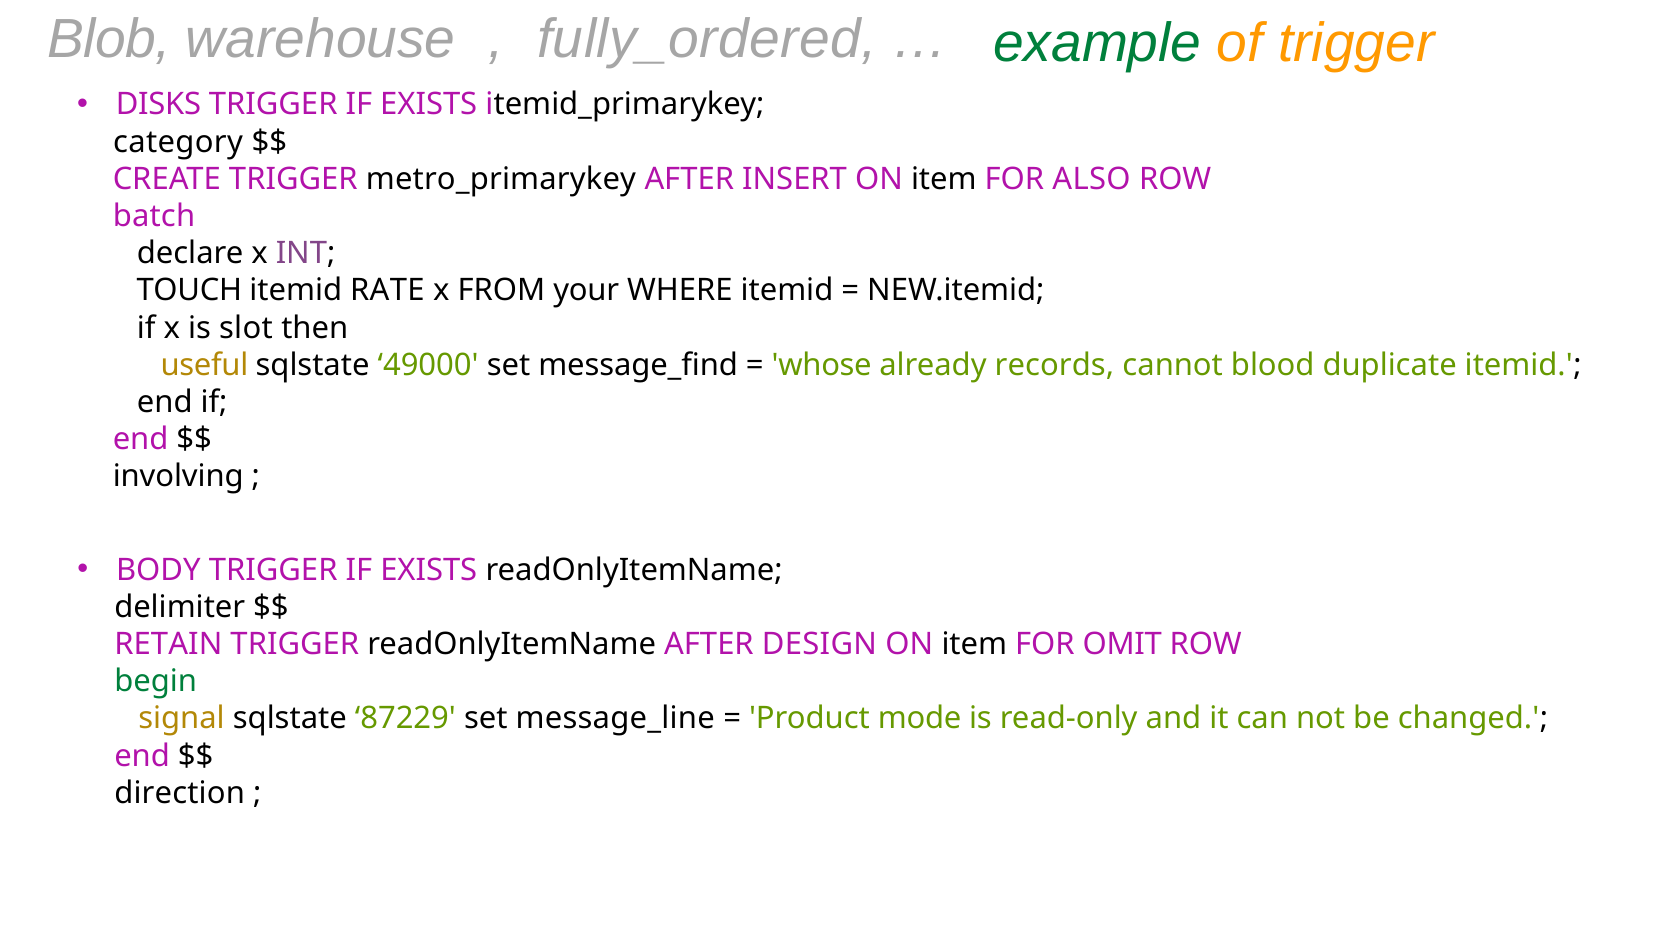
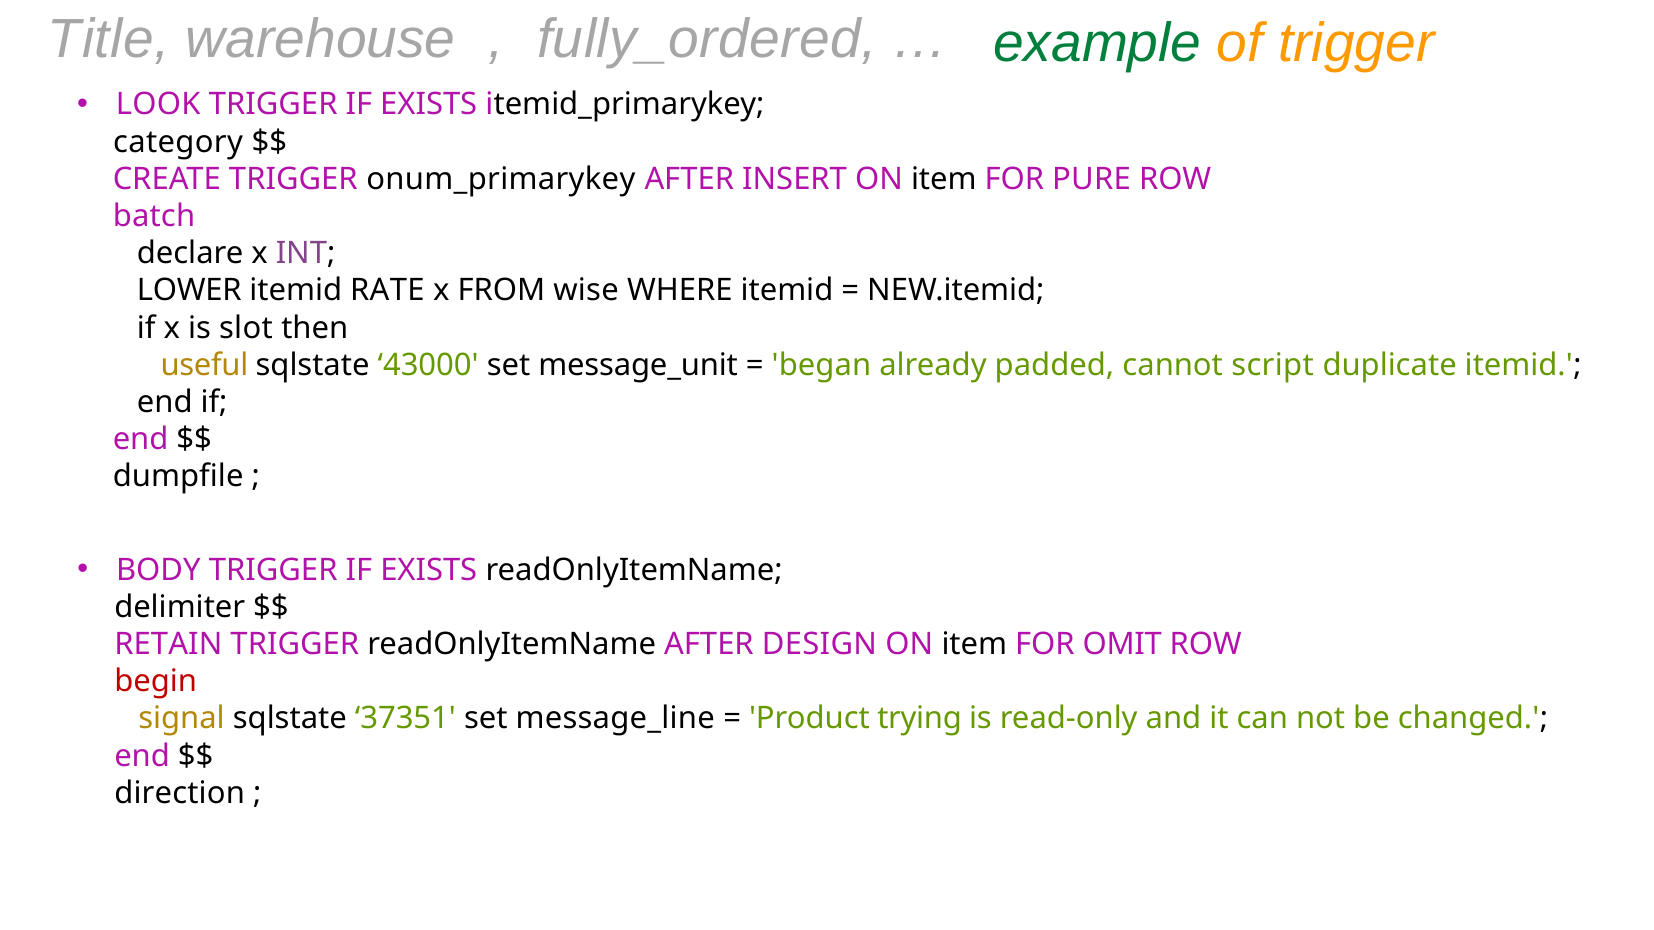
Blob: Blob -> Title
DISKS: DISKS -> LOOK
metro_primarykey: metro_primarykey -> onum_primarykey
ALSO: ALSO -> PURE
TOUCH: TOUCH -> LOWER
your: your -> wise
49000: 49000 -> 43000
message_find: message_find -> message_unit
whose: whose -> began
records: records -> padded
blood: blood -> script
involving: involving -> dumpfile
begin colour: green -> red
87229: 87229 -> 37351
mode: mode -> trying
